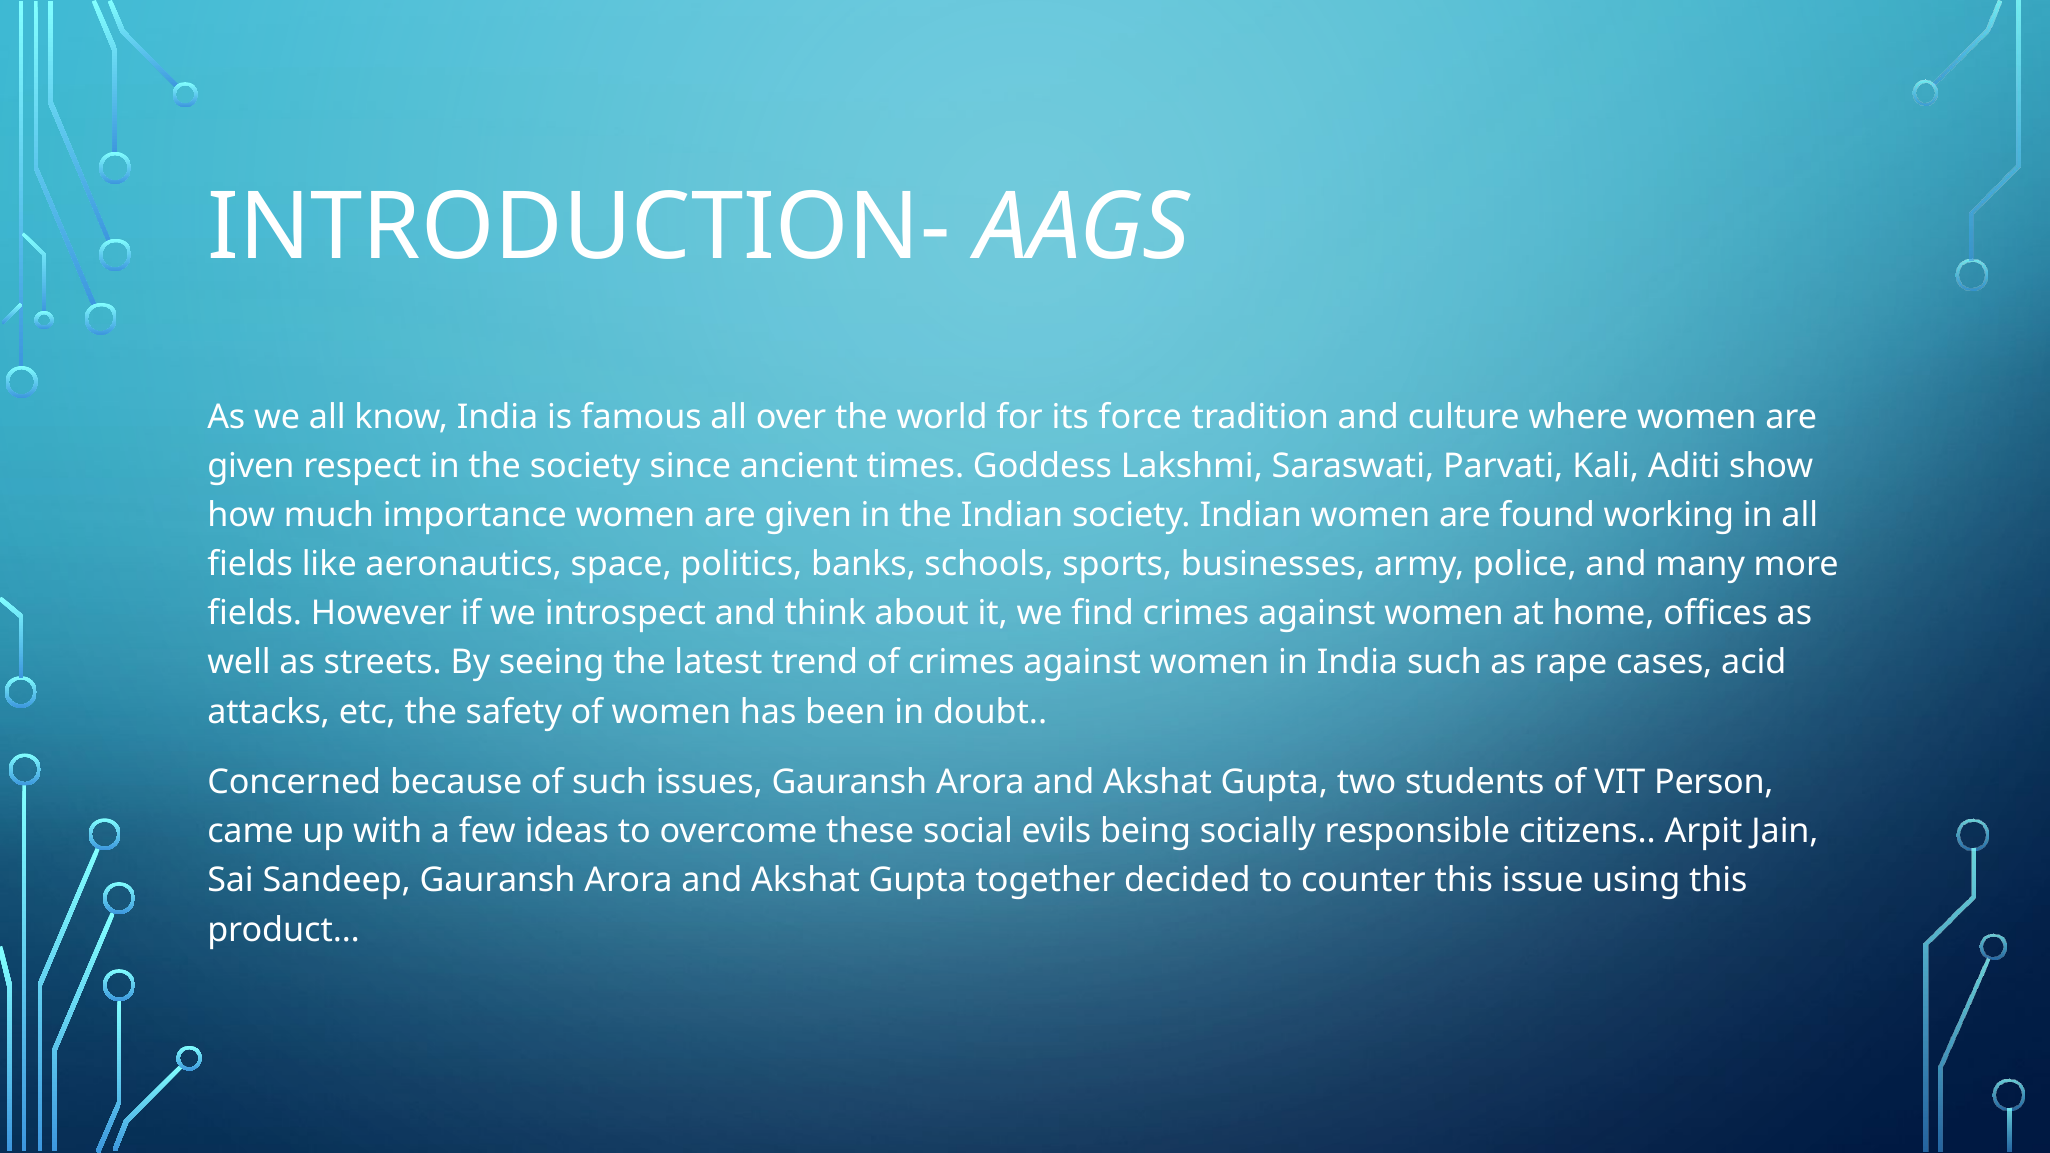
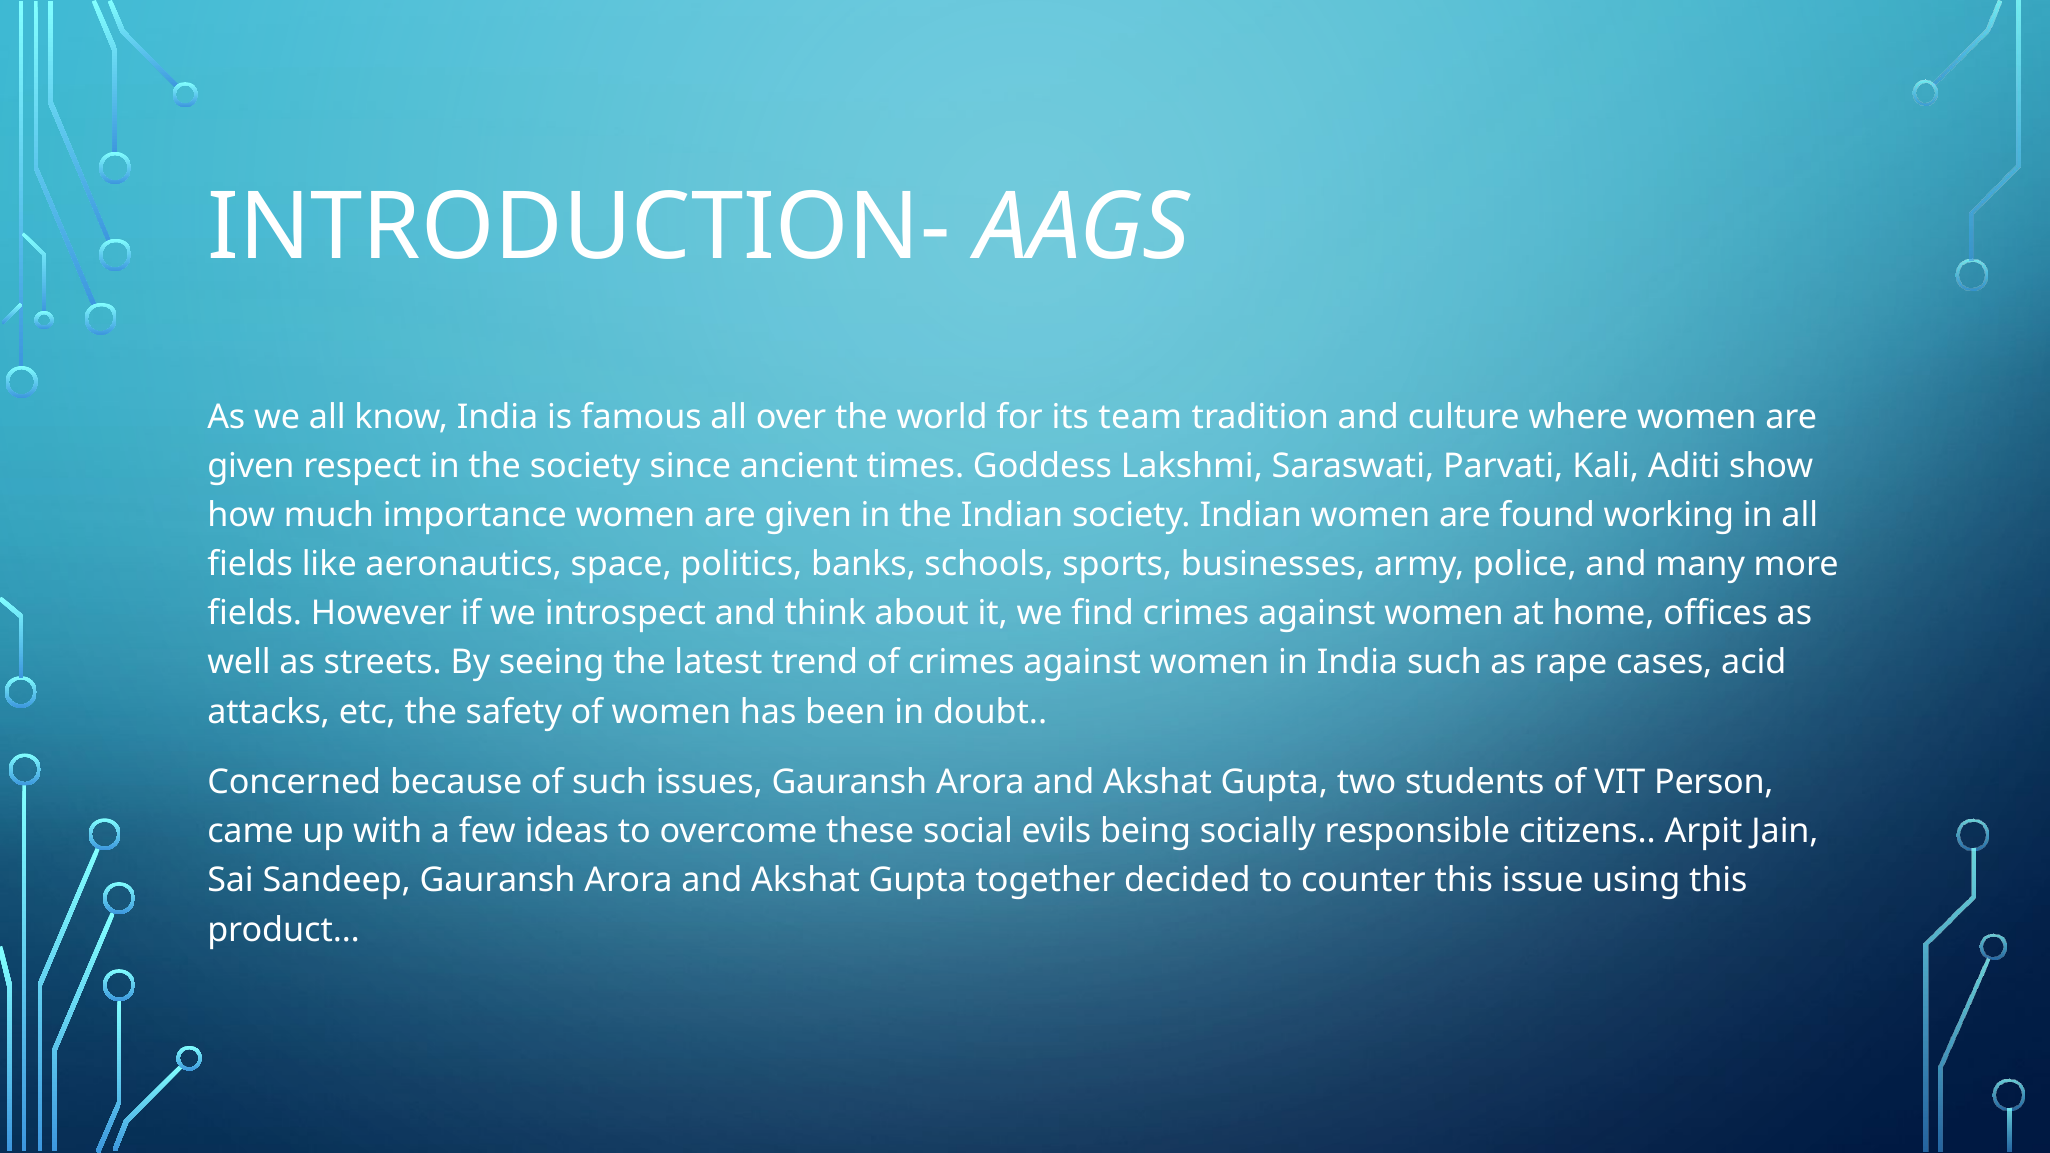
force: force -> team
